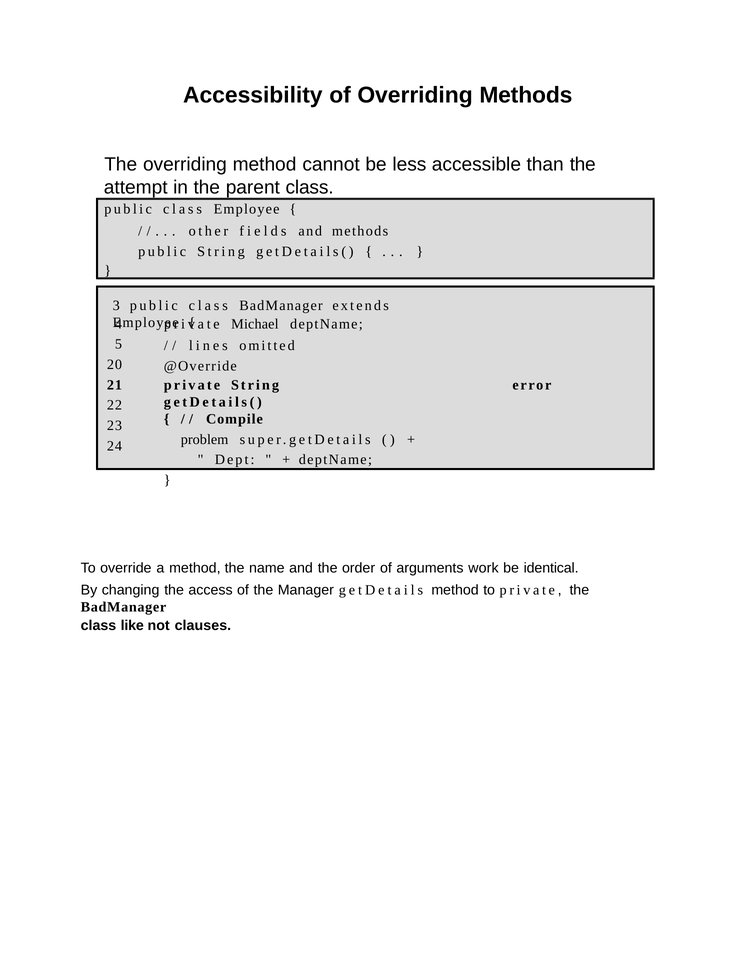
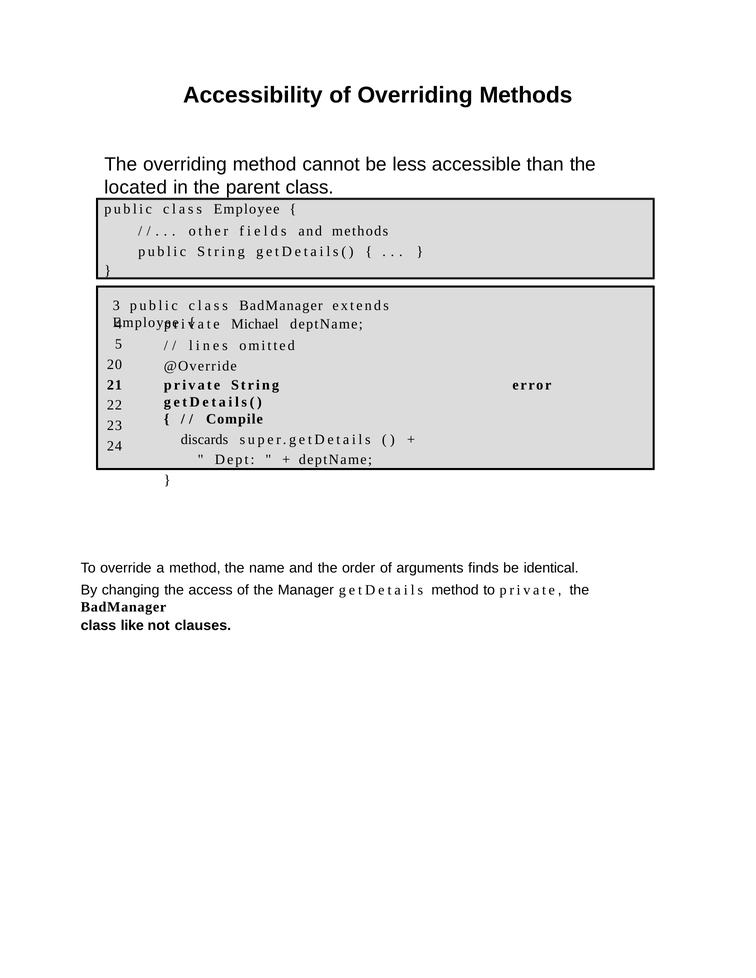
attempt: attempt -> located
problem: problem -> discards
work: work -> finds
